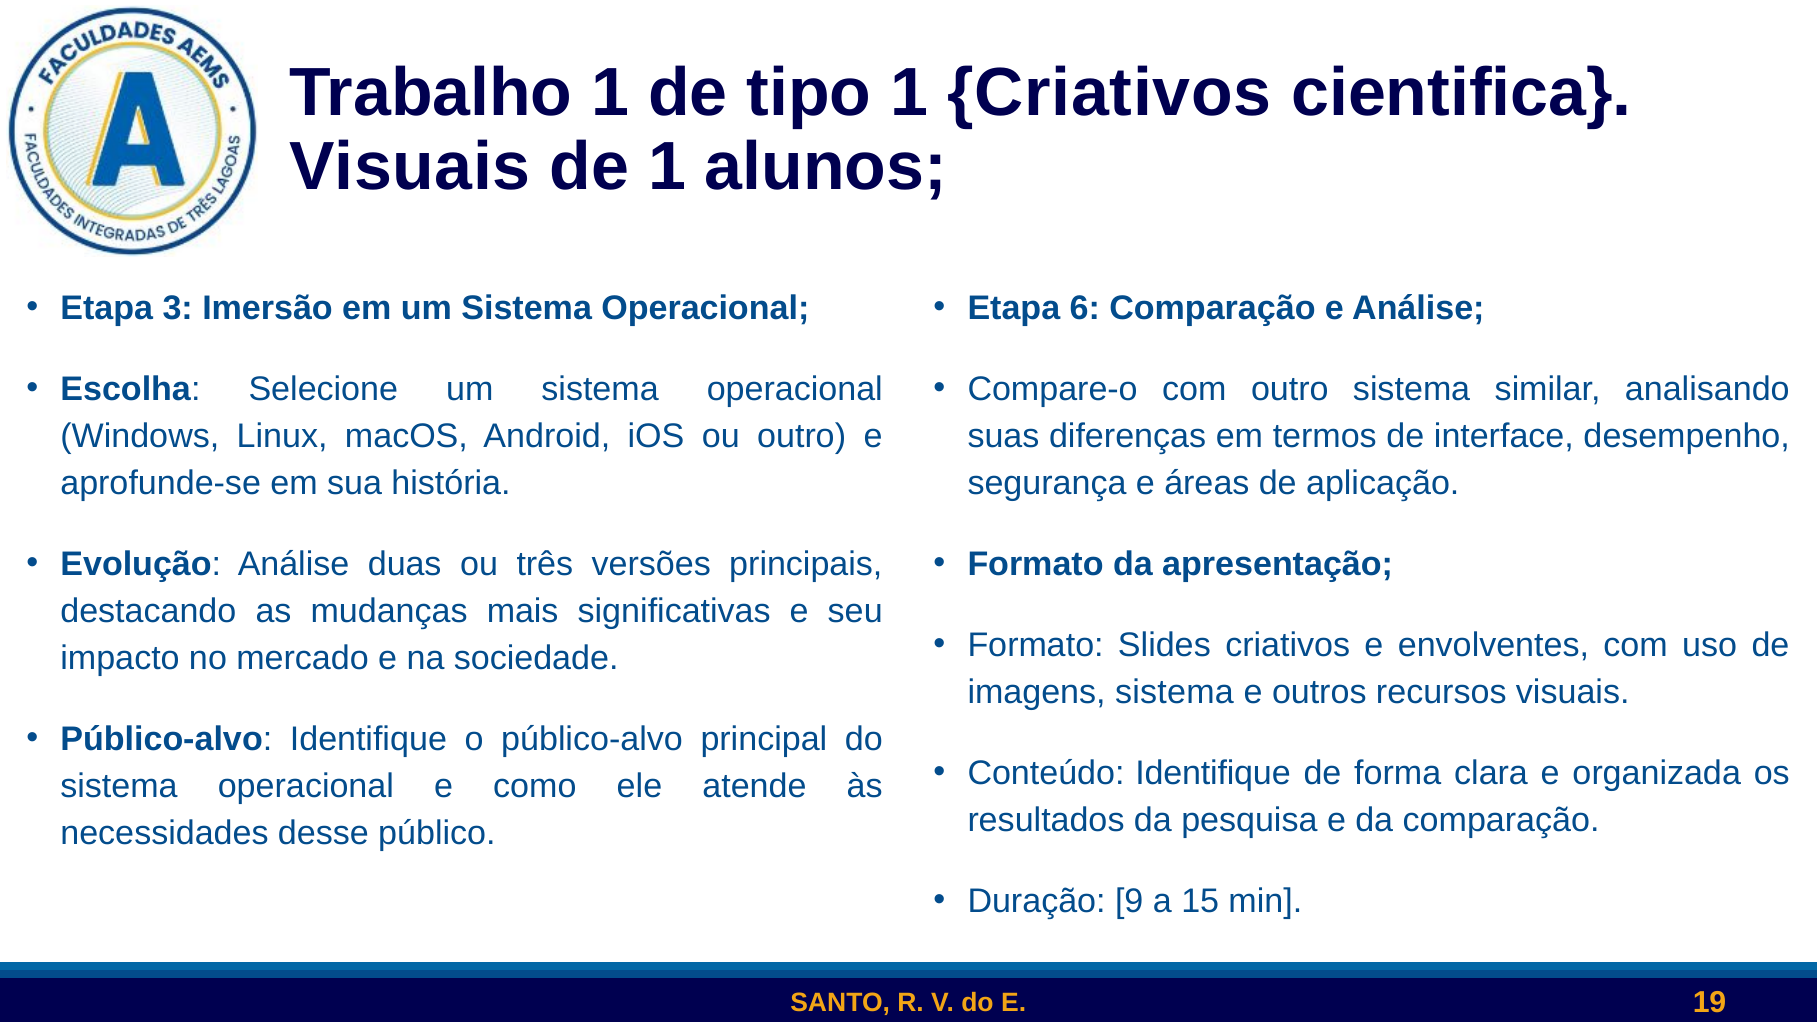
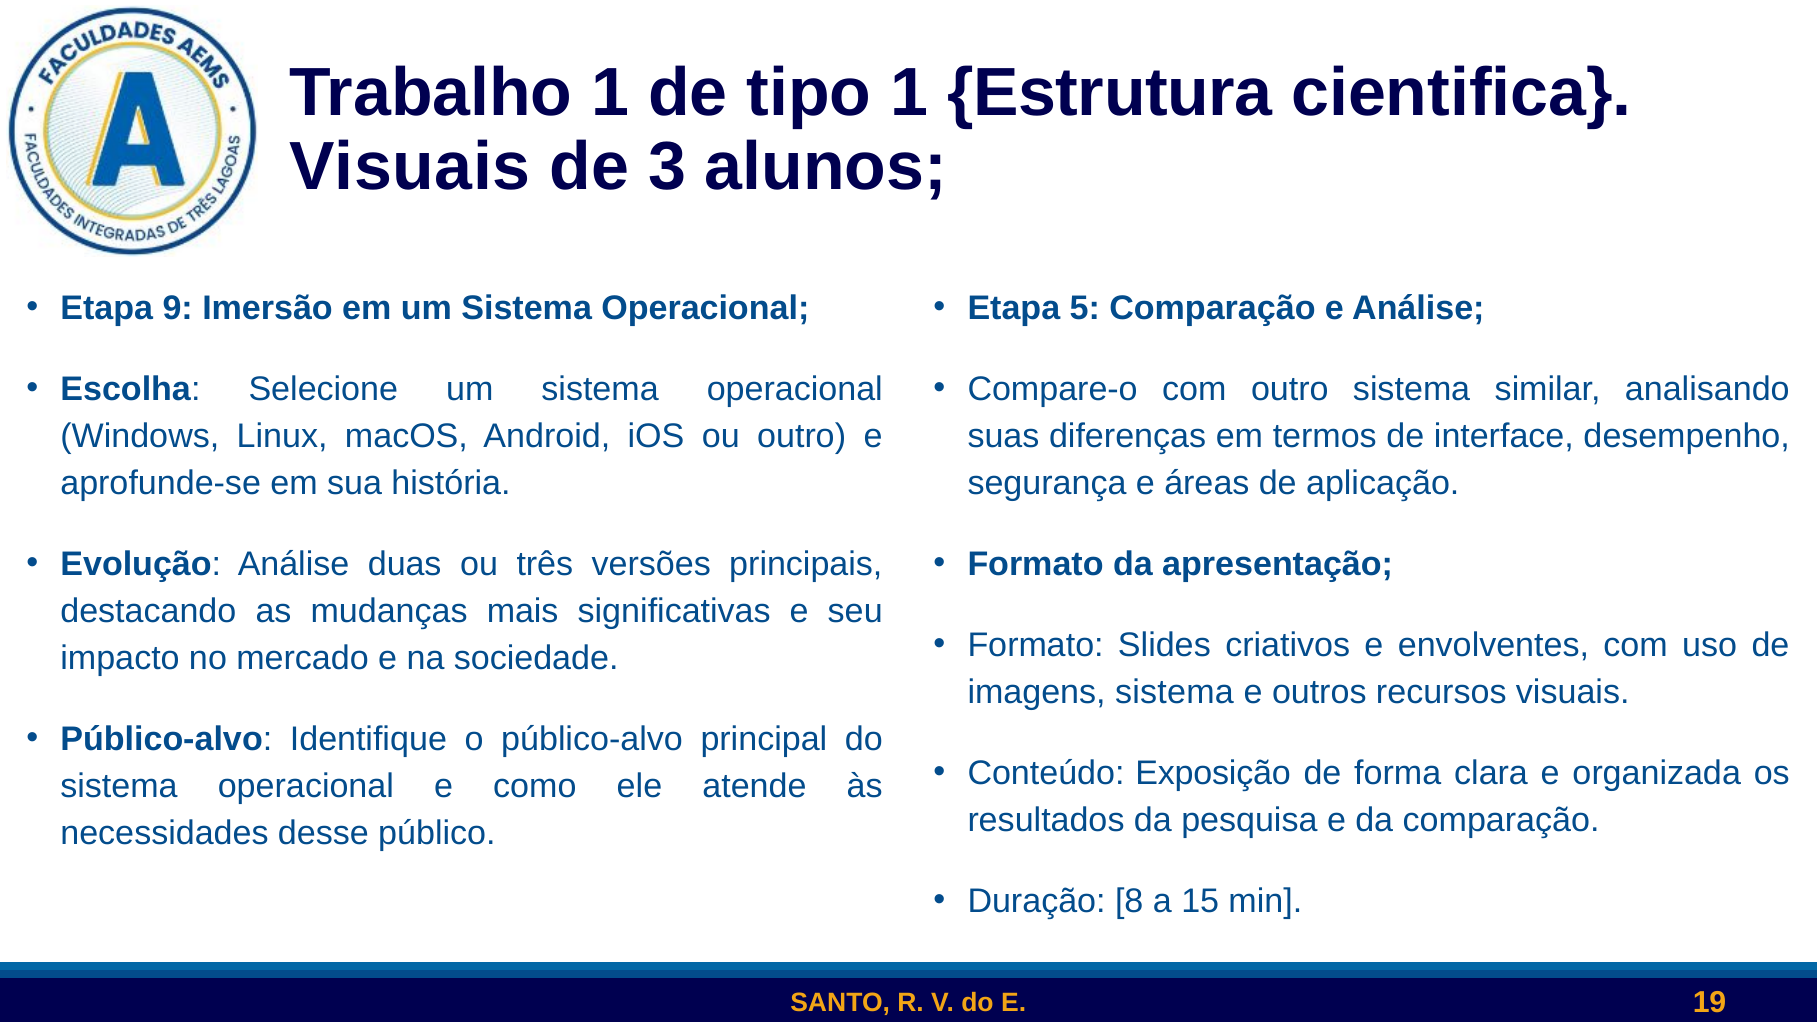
1 Criativos: Criativos -> Estrutura
de 1: 1 -> 3
3: 3 -> 9
6: 6 -> 5
Conteúdo Identifique: Identifique -> Exposição
9: 9 -> 8
